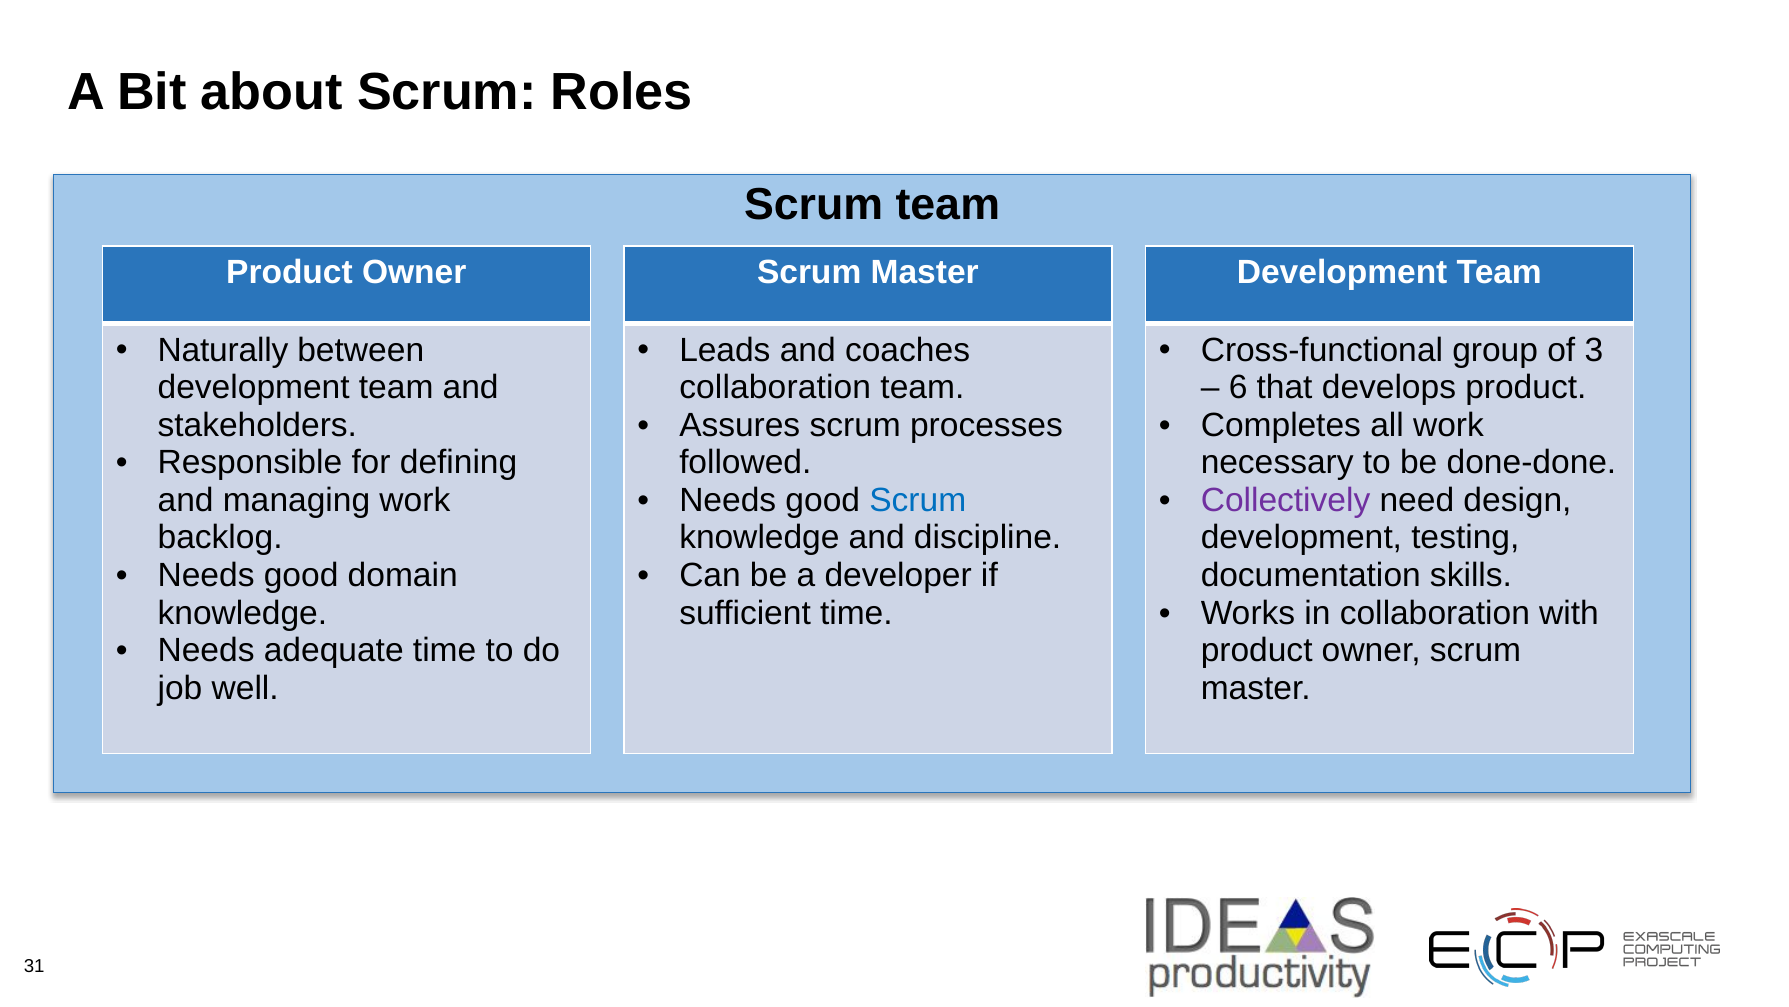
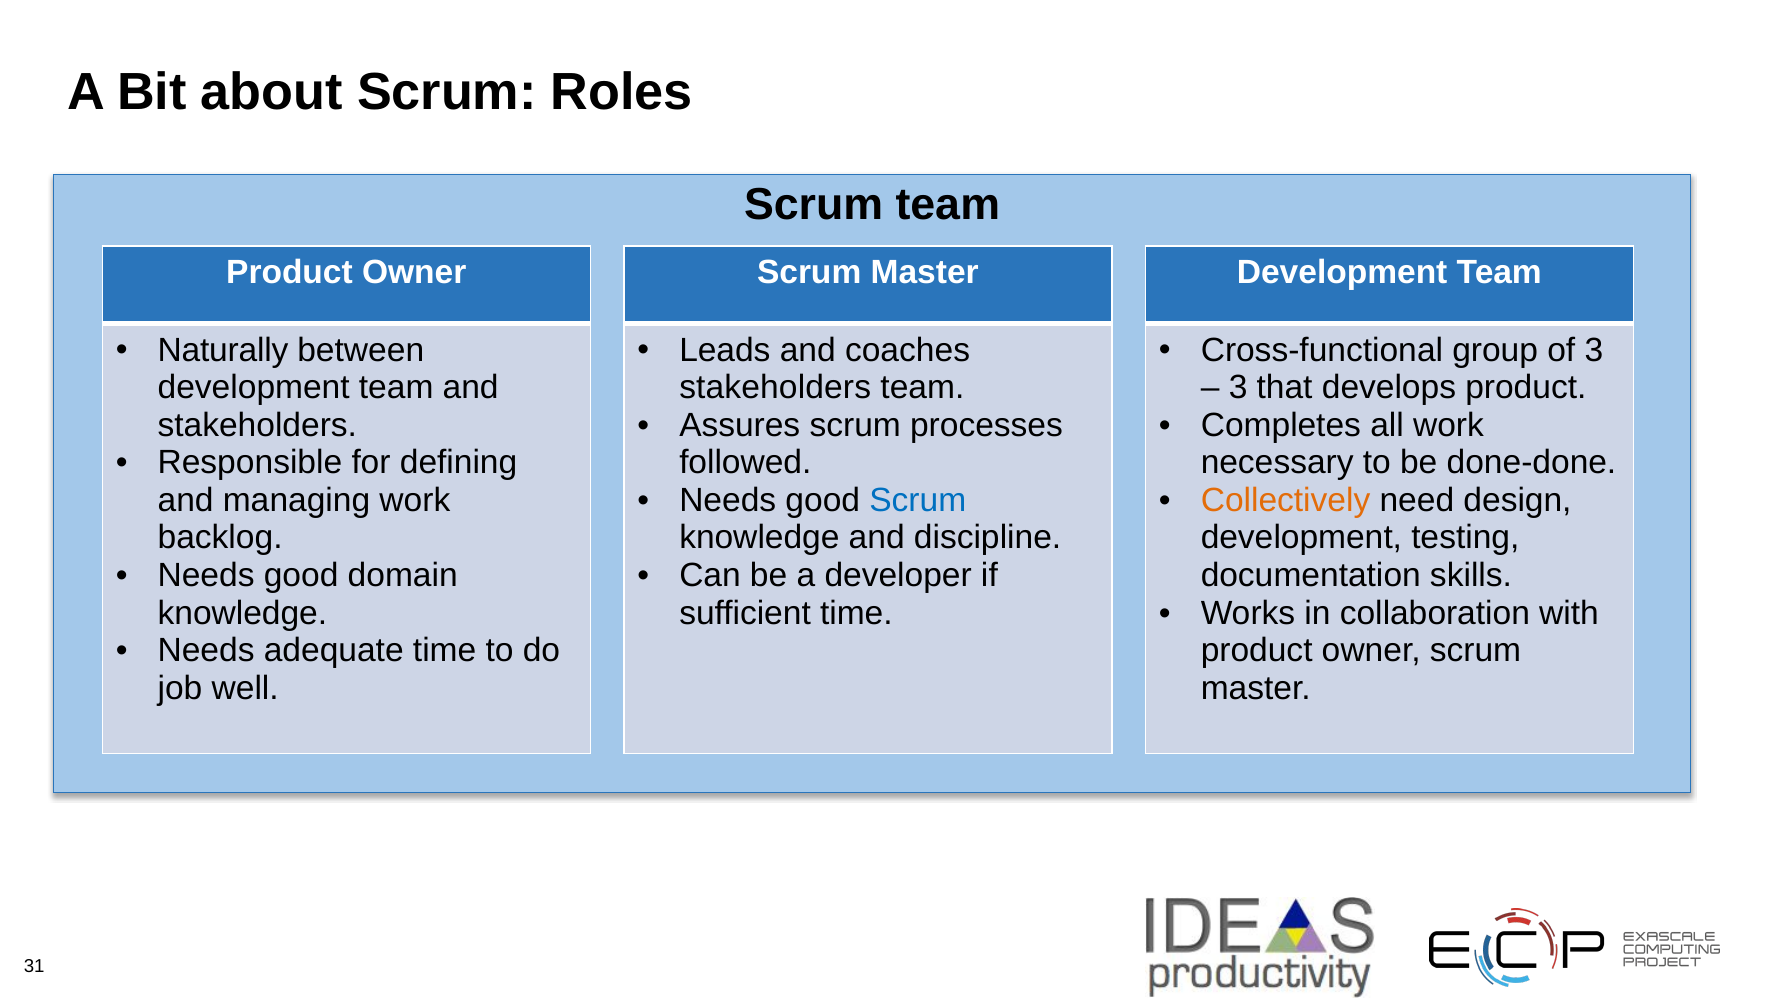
collaboration at (775, 387): collaboration -> stakeholders
6 at (1238, 387): 6 -> 3
Collectively colour: purple -> orange
